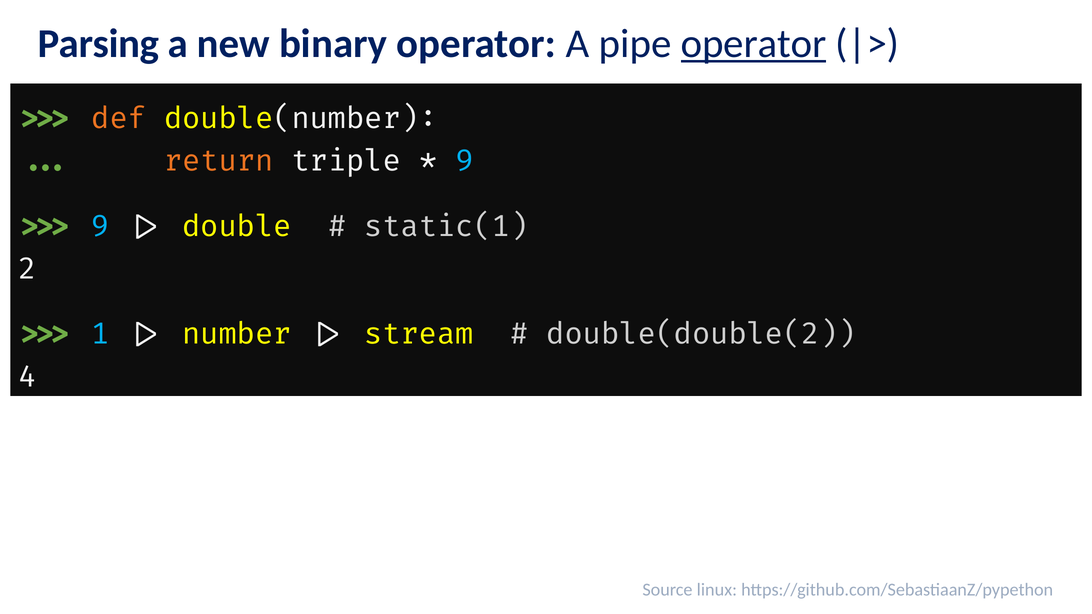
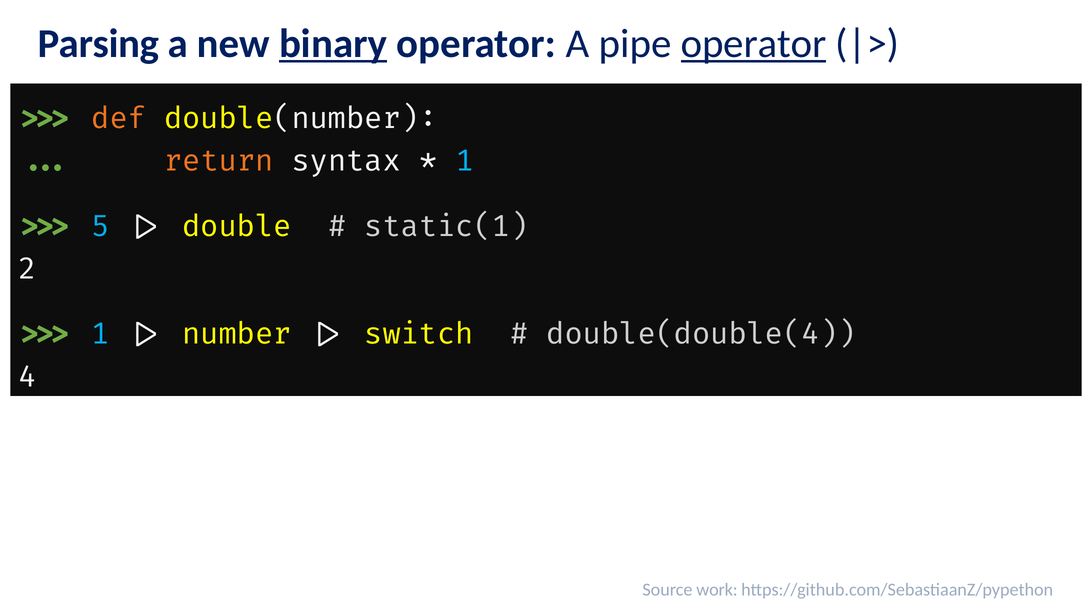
binary underline: none -> present
triple: triple -> syntax
9 at (465, 161): 9 -> 1
9 at (100, 226): 9 -> 5
stream: stream -> switch
double(double(2: double(double(2 -> double(double(4
linux: linux -> work
